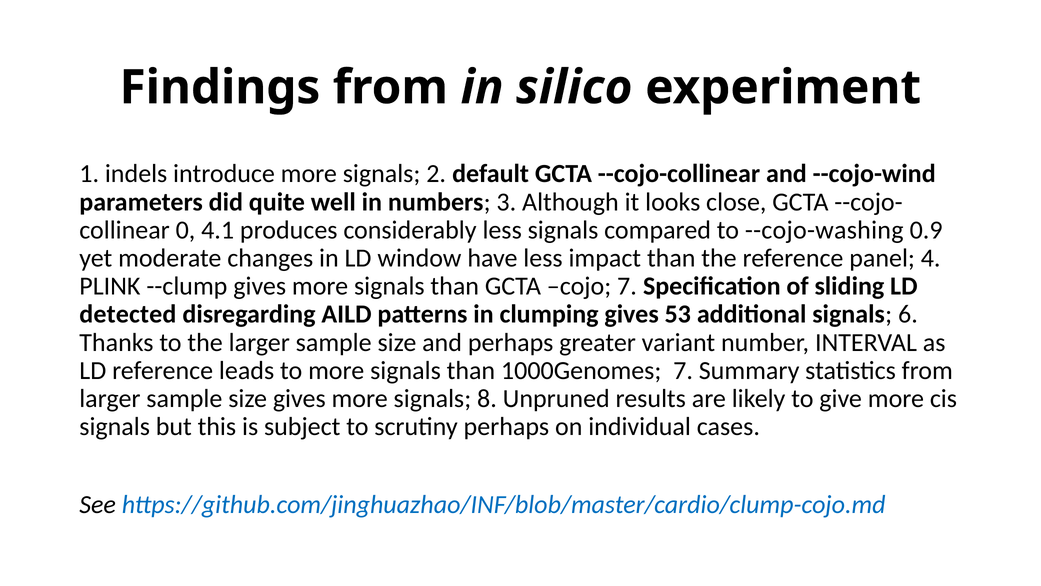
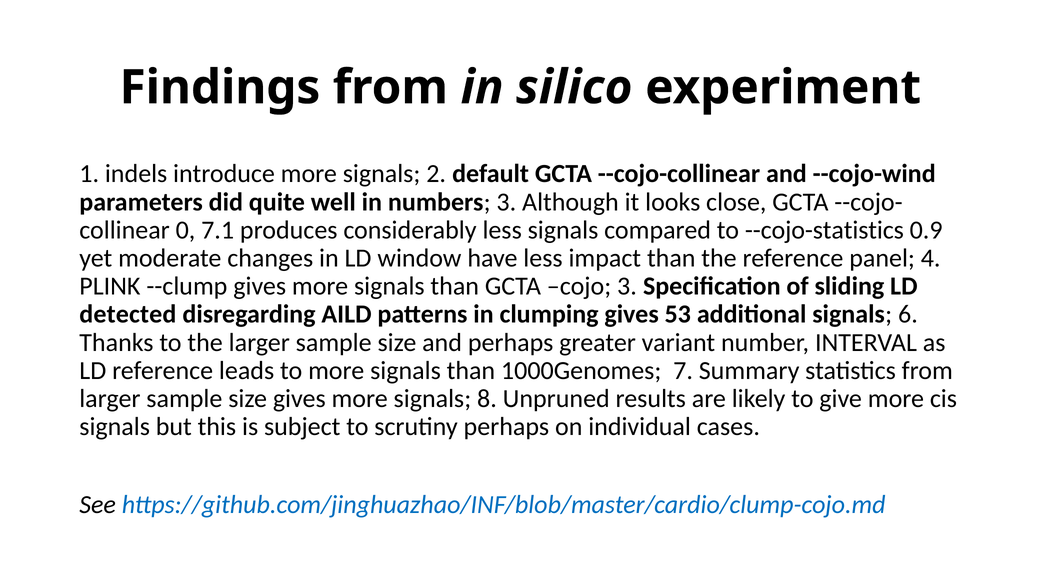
4.1: 4.1 -> 7.1
--cojo-washing: --cojo-washing -> --cojo-statistics
cojo 7: 7 -> 3
